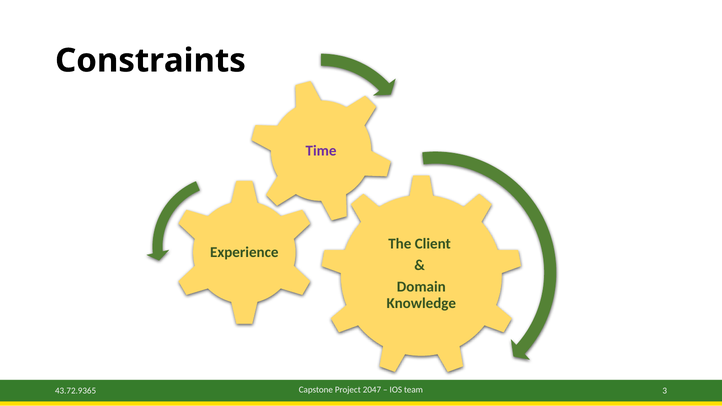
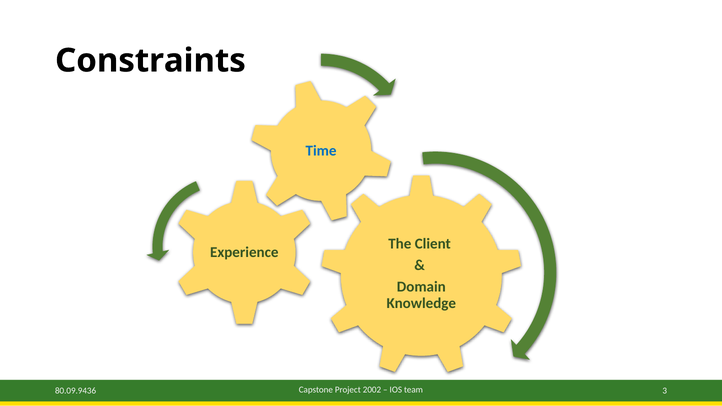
Time colour: purple -> blue
2047: 2047 -> 2002
43.72.9365: 43.72.9365 -> 80.09.9436
